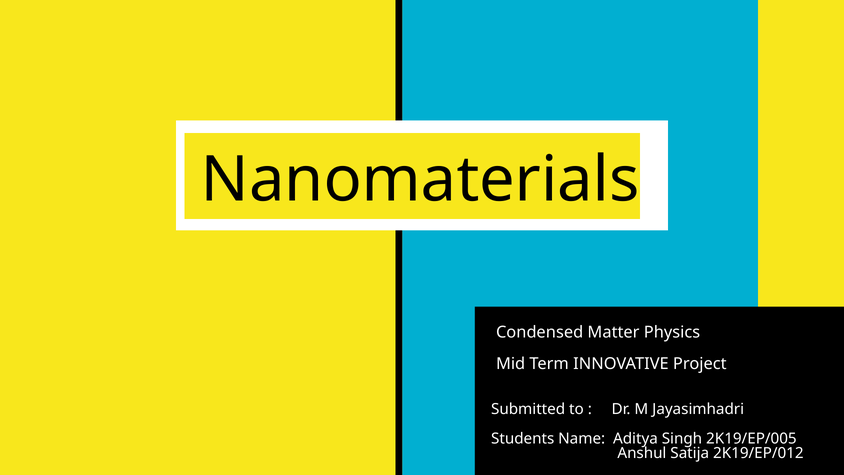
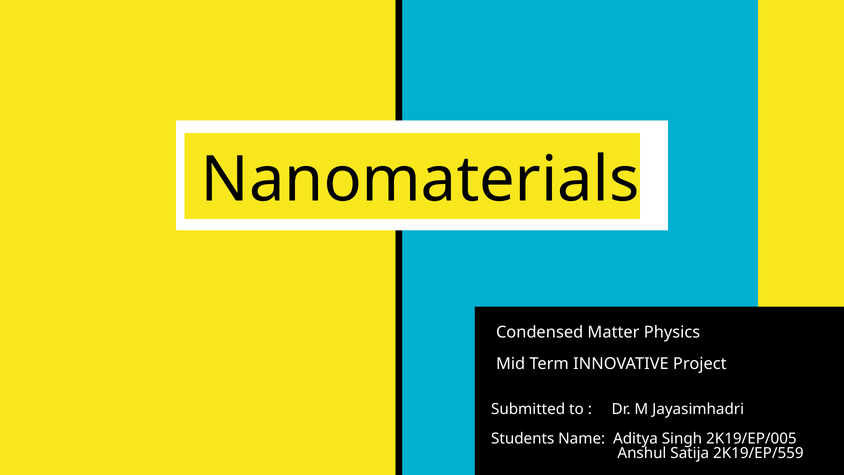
2K19/EP/012: 2K19/EP/012 -> 2K19/EP/559
